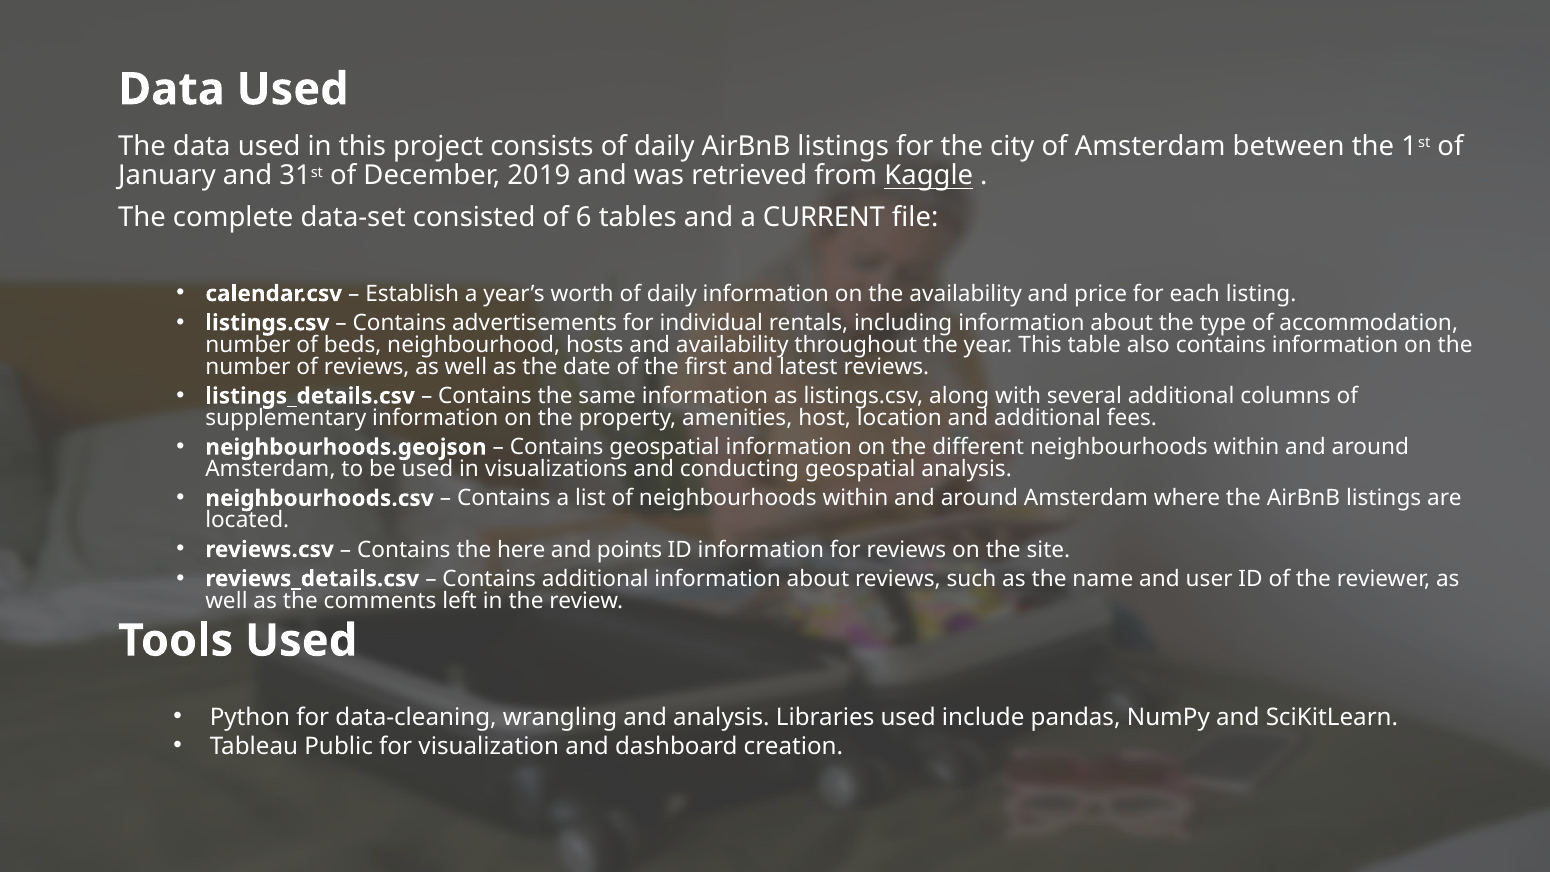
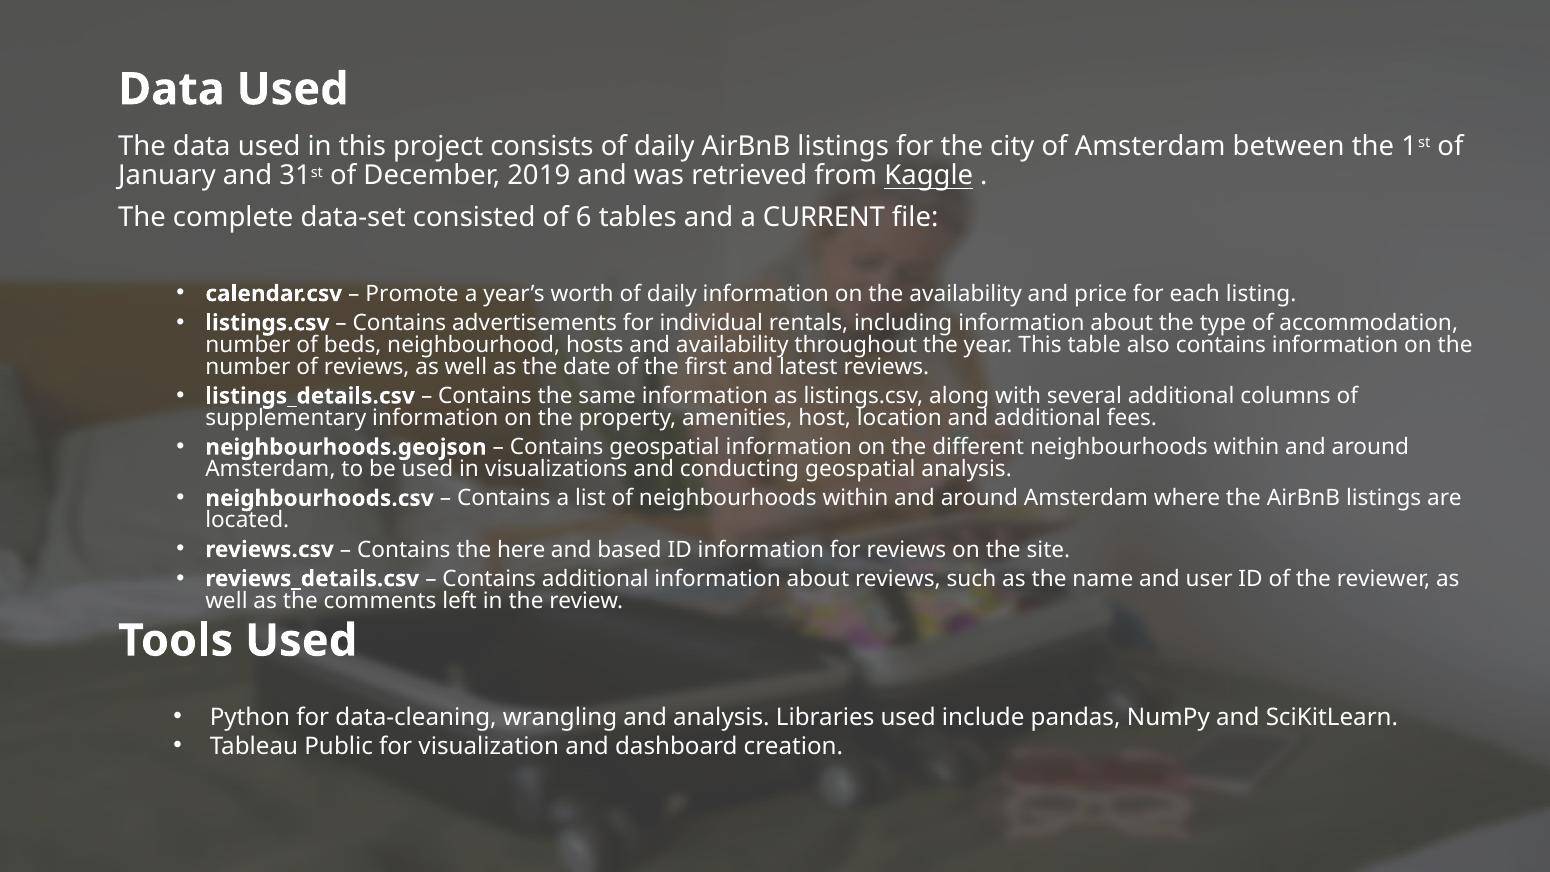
Establish: Establish -> Promote
points: points -> based
